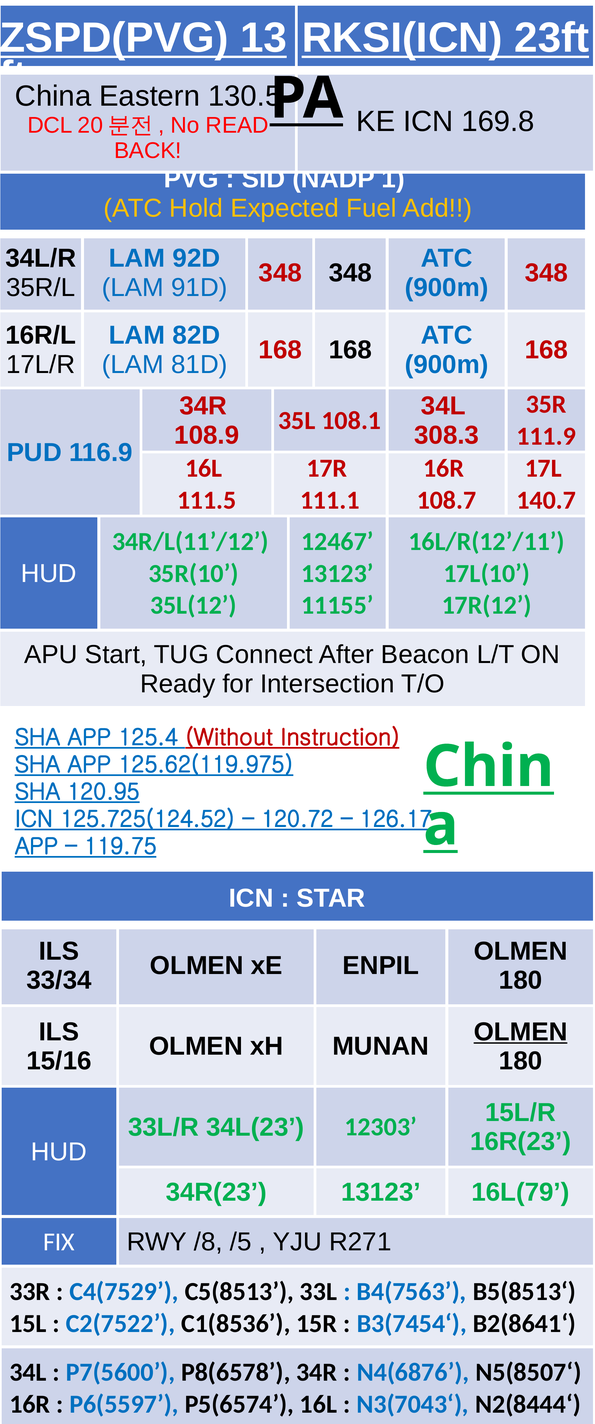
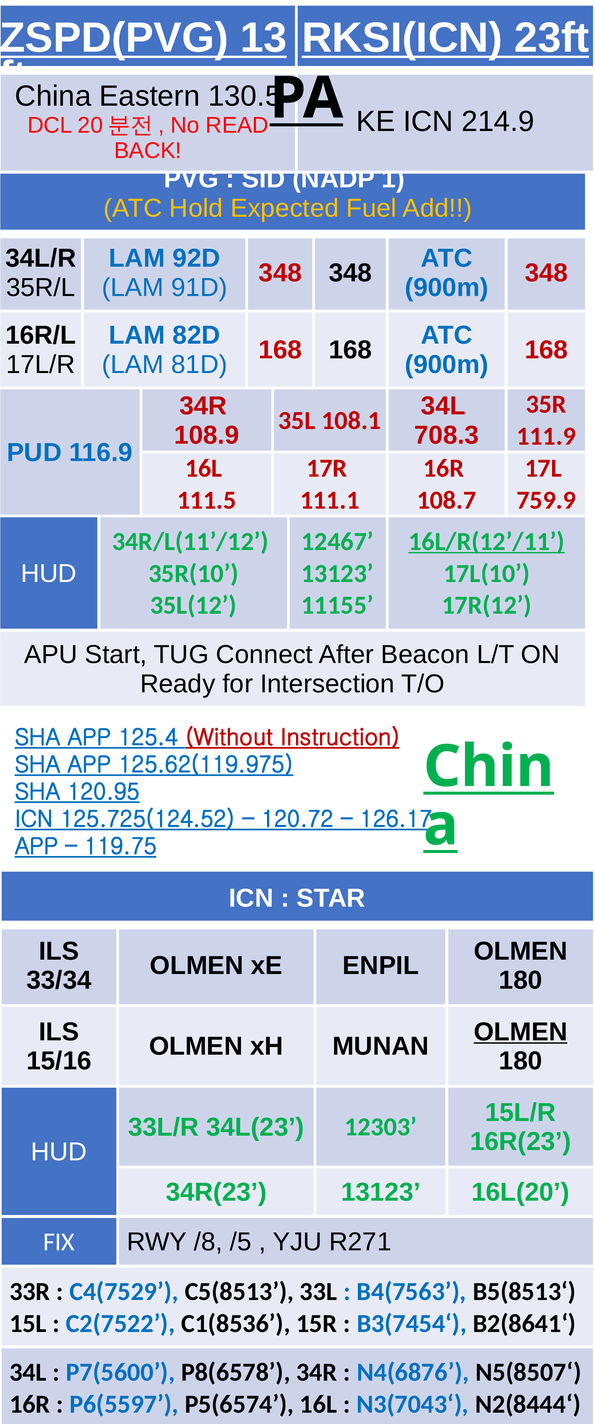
169.8: 169.8 -> 214.9
308.3: 308.3 -> 708.3
140.7: 140.7 -> 759.9
16L/R(12’/11 underline: none -> present
16L(79: 16L(79 -> 16L(20
